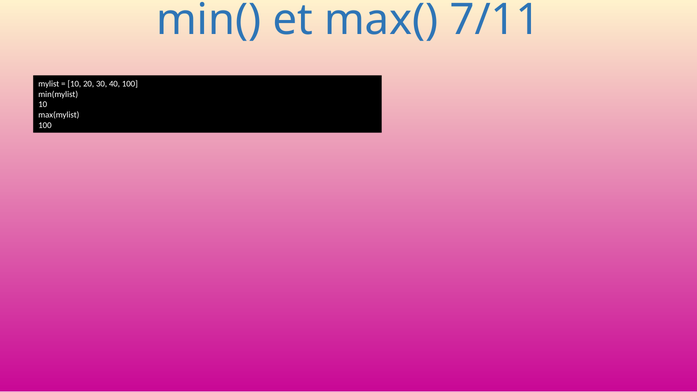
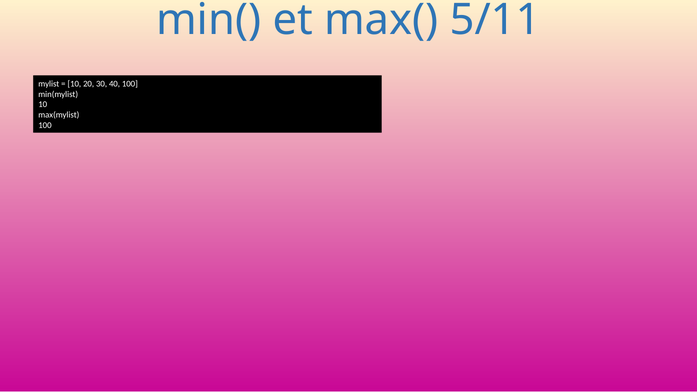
7/11: 7/11 -> 5/11
